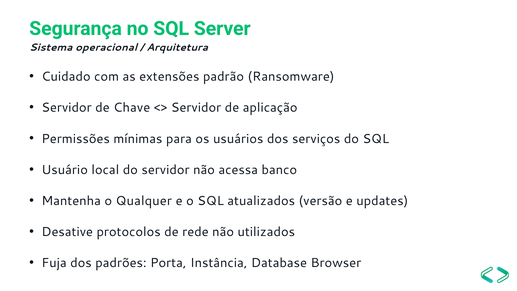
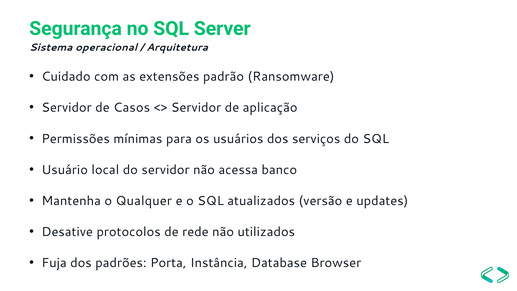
Chave: Chave -> Casos
